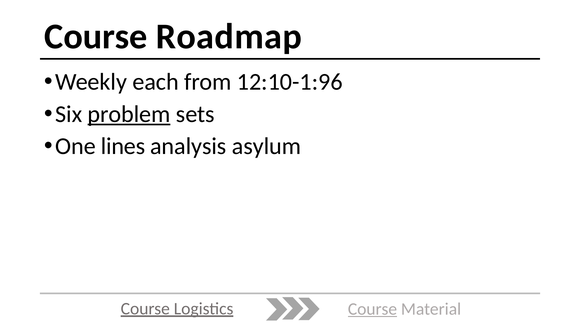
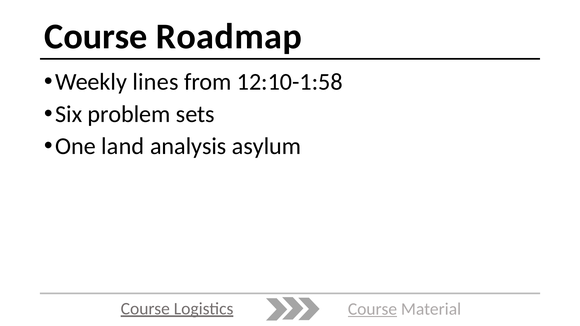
each: each -> lines
12:10-1:96: 12:10-1:96 -> 12:10-1:58
problem underline: present -> none
lines: lines -> land
